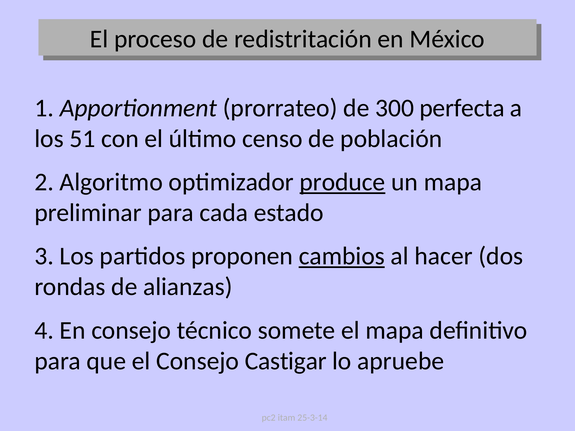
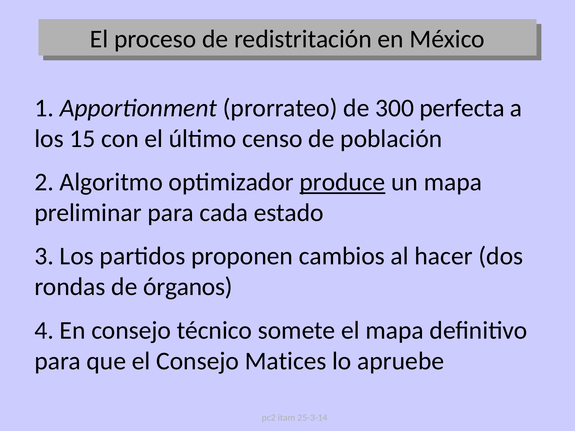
51: 51 -> 15
cambios underline: present -> none
alianzas: alianzas -> órganos
Castigar: Castigar -> Matices
